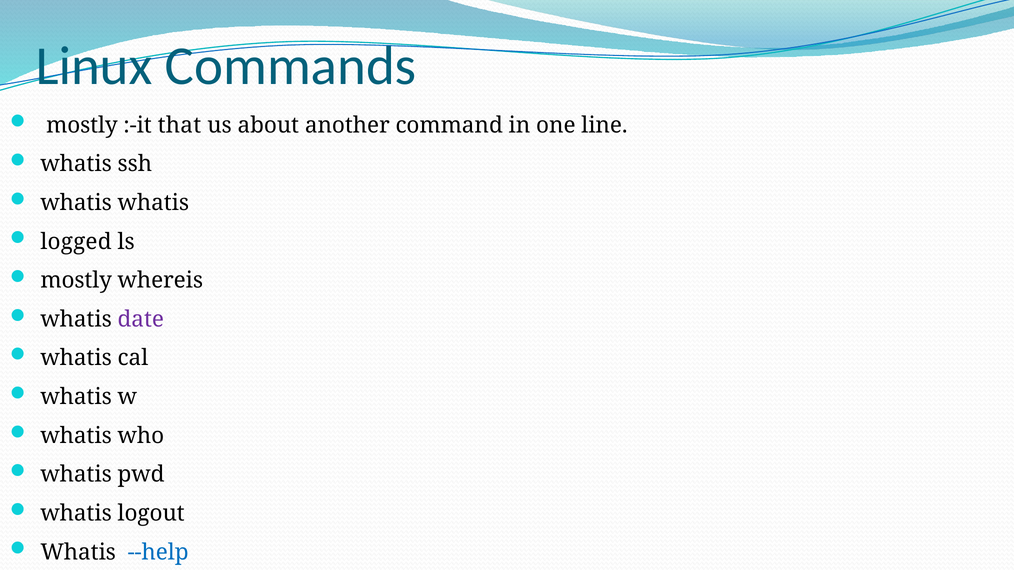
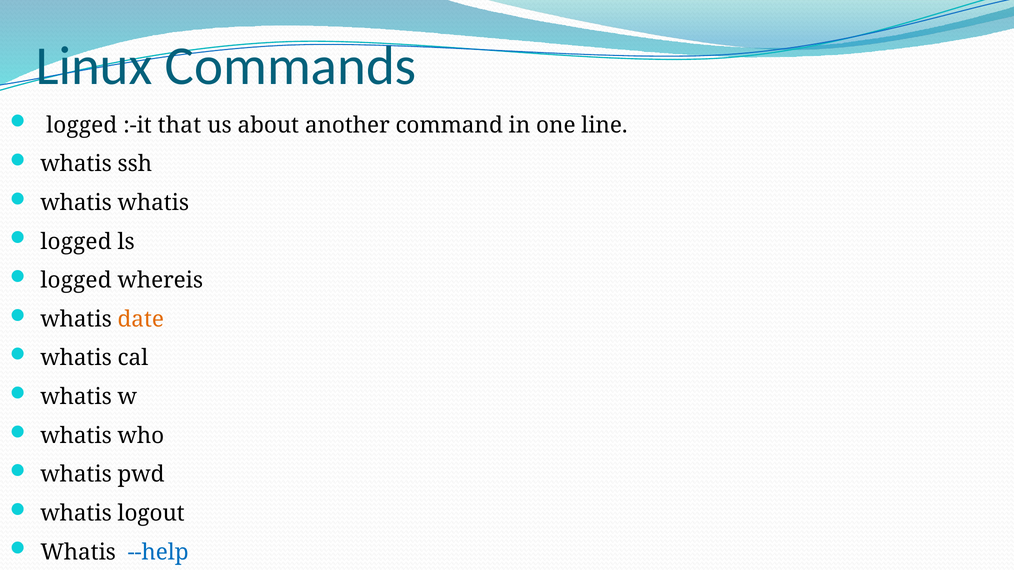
mostly at (82, 125): mostly -> logged
mostly at (76, 281): mostly -> logged
date colour: purple -> orange
